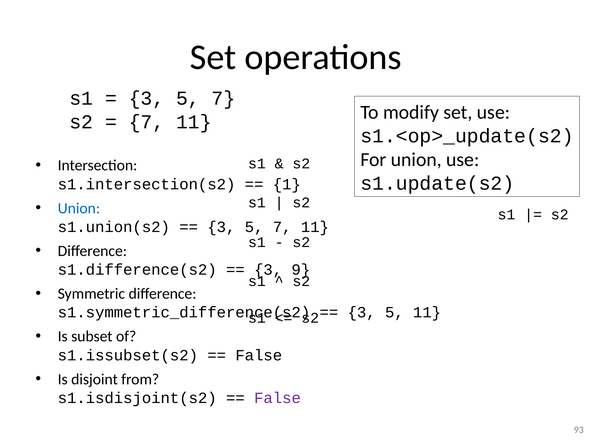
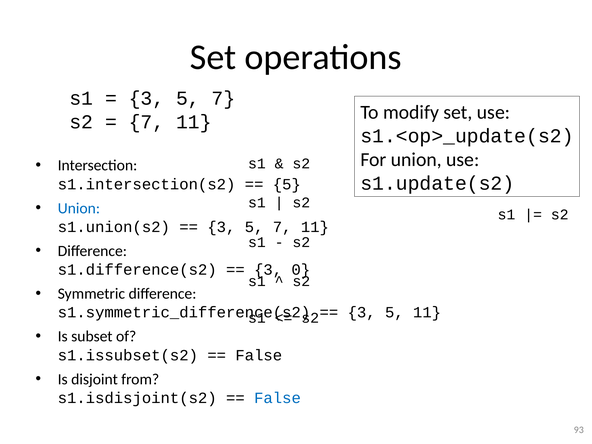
1 at (287, 184): 1 -> 5
9: 9 -> 0
False at (277, 398) colour: purple -> blue
